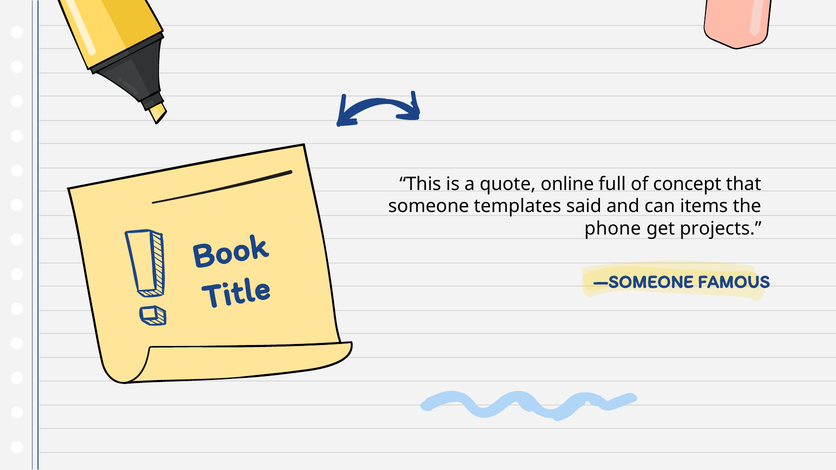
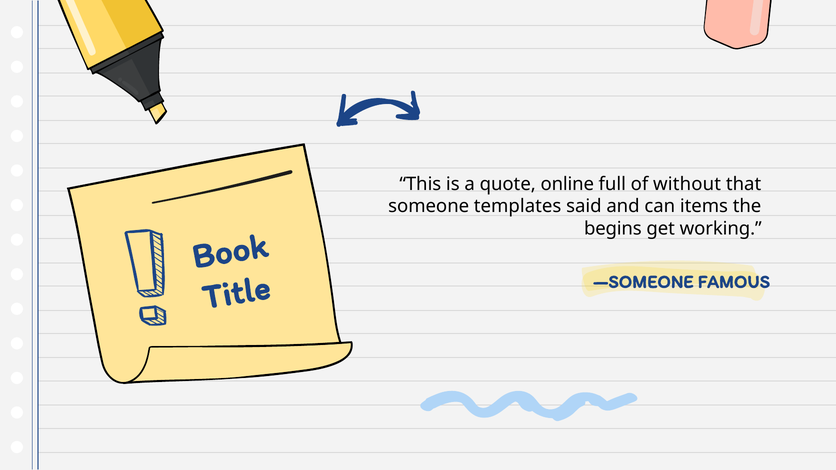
concept: concept -> without
phone: phone -> begins
projects: projects -> working
